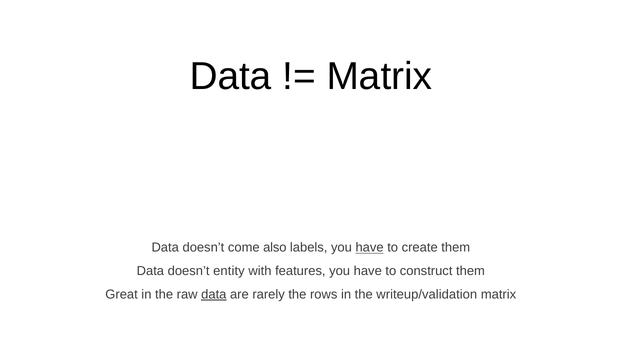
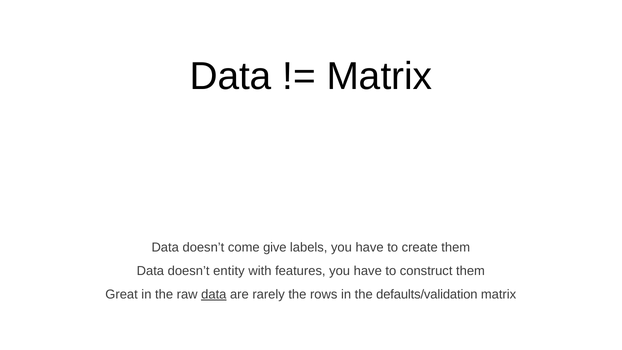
also: also -> give
have at (370, 248) underline: present -> none
writeup/validation: writeup/validation -> defaults/validation
